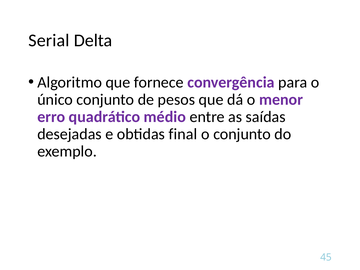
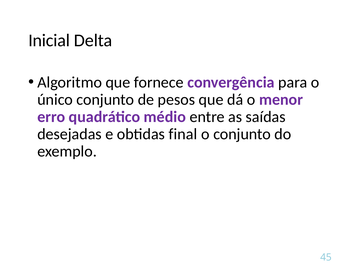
Serial: Serial -> Inicial
